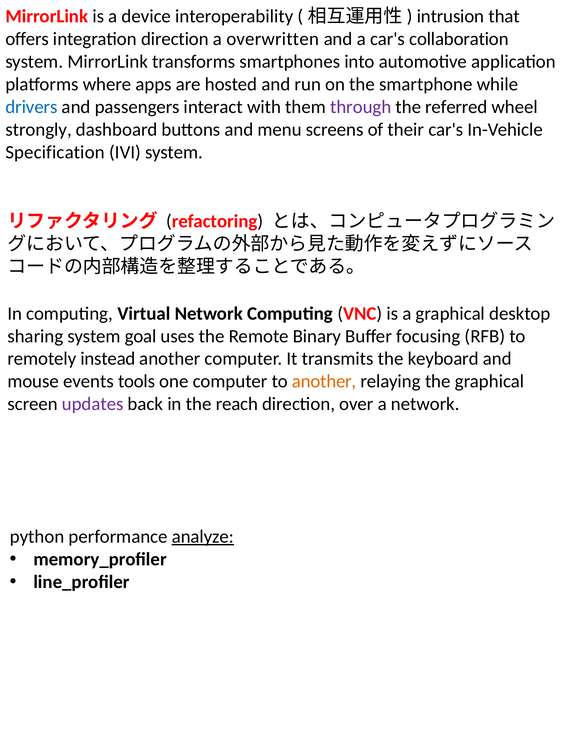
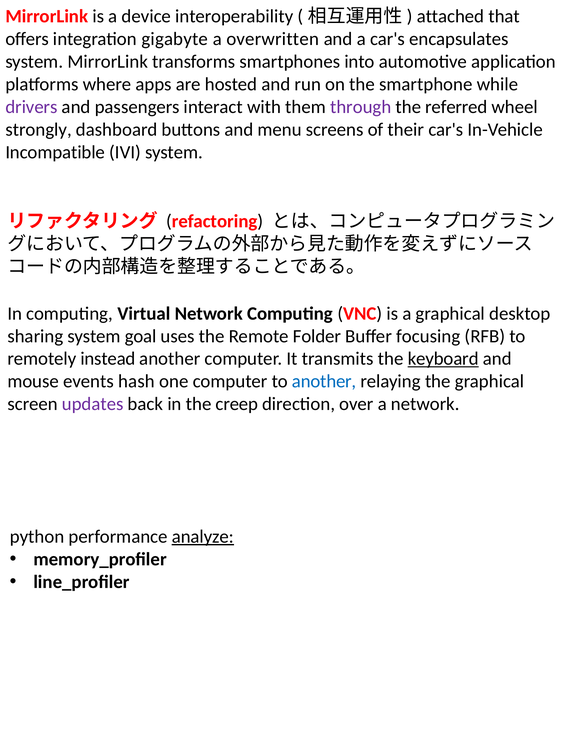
intrusion: intrusion -> attached
integration direction: direction -> gigabyte
collaboration: collaboration -> encapsulates
drivers colour: blue -> purple
Specification: Specification -> Incompatible
Binary: Binary -> Folder
keyboard underline: none -> present
tools: tools -> hash
another at (324, 381) colour: orange -> blue
reach: reach -> creep
